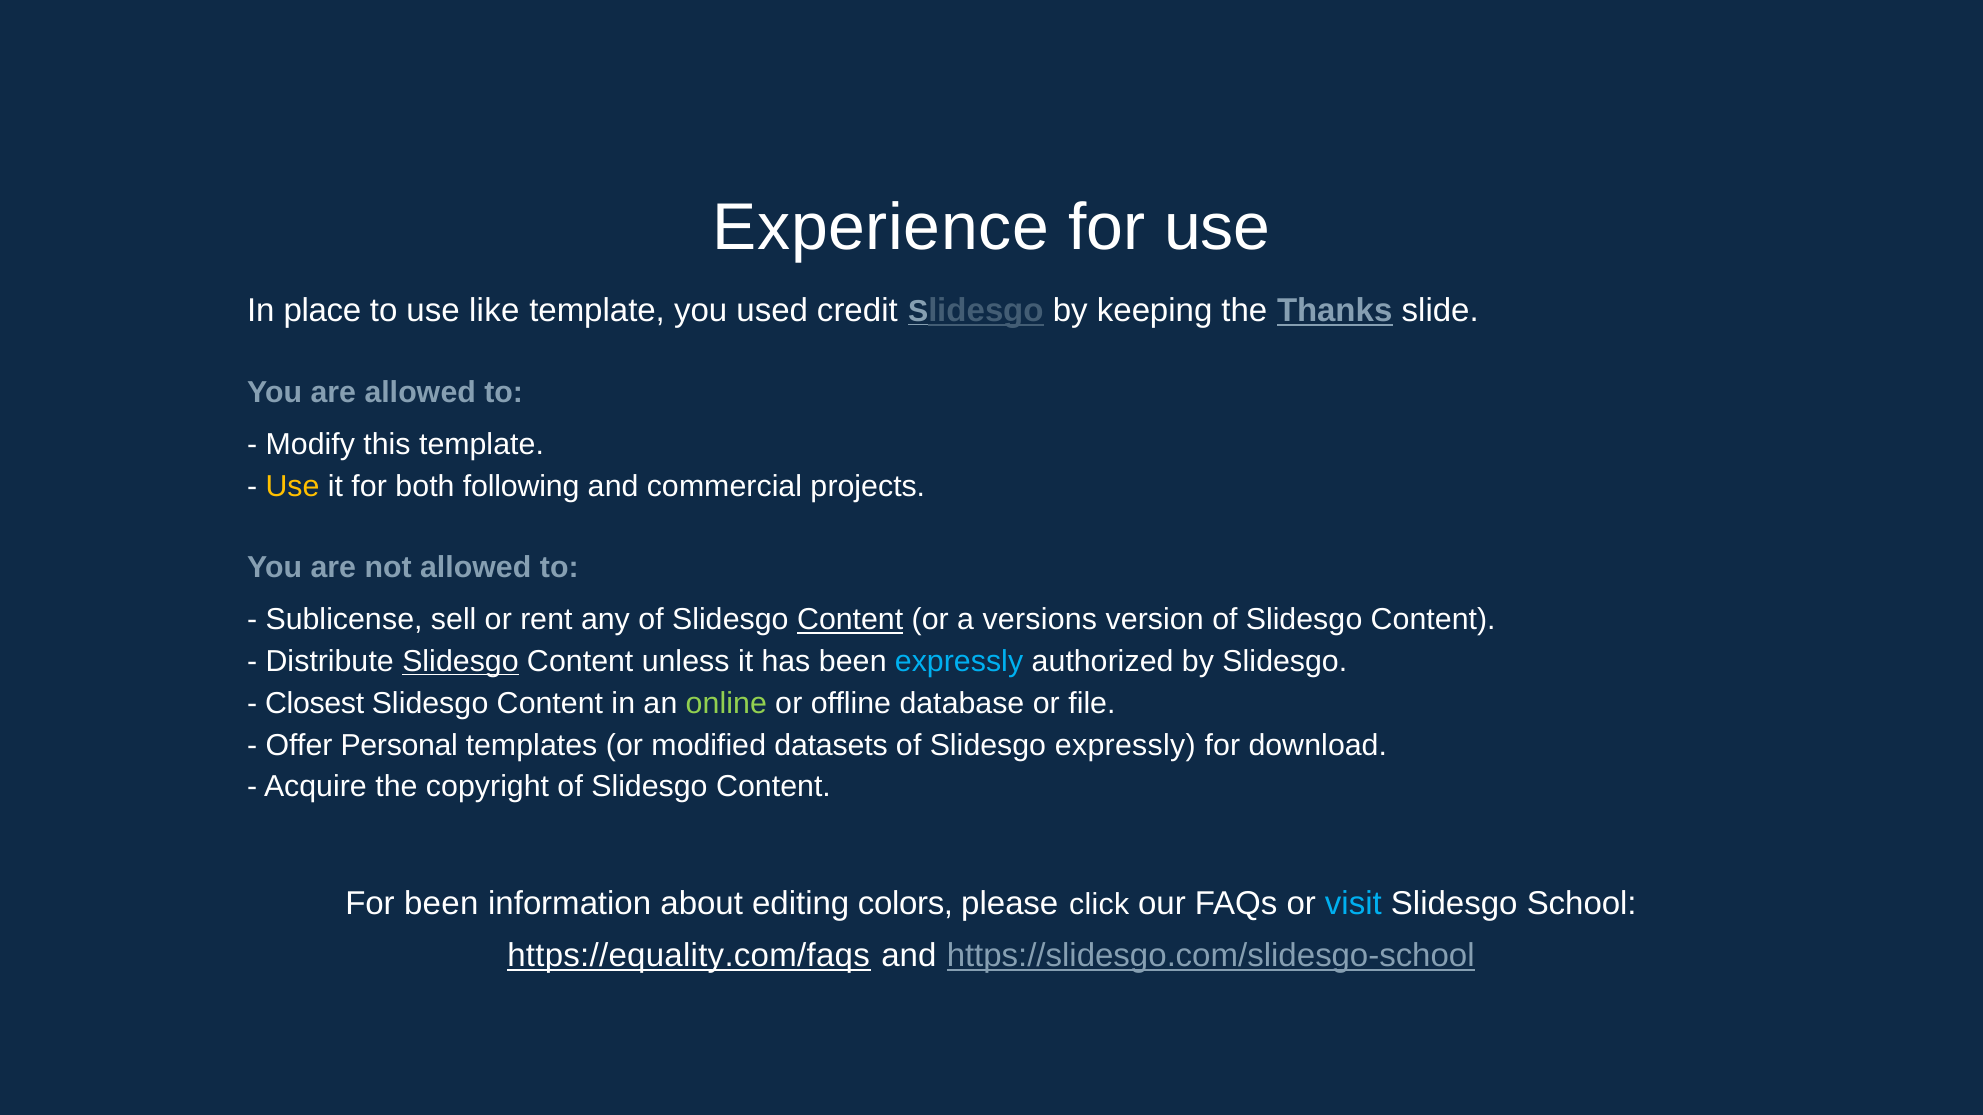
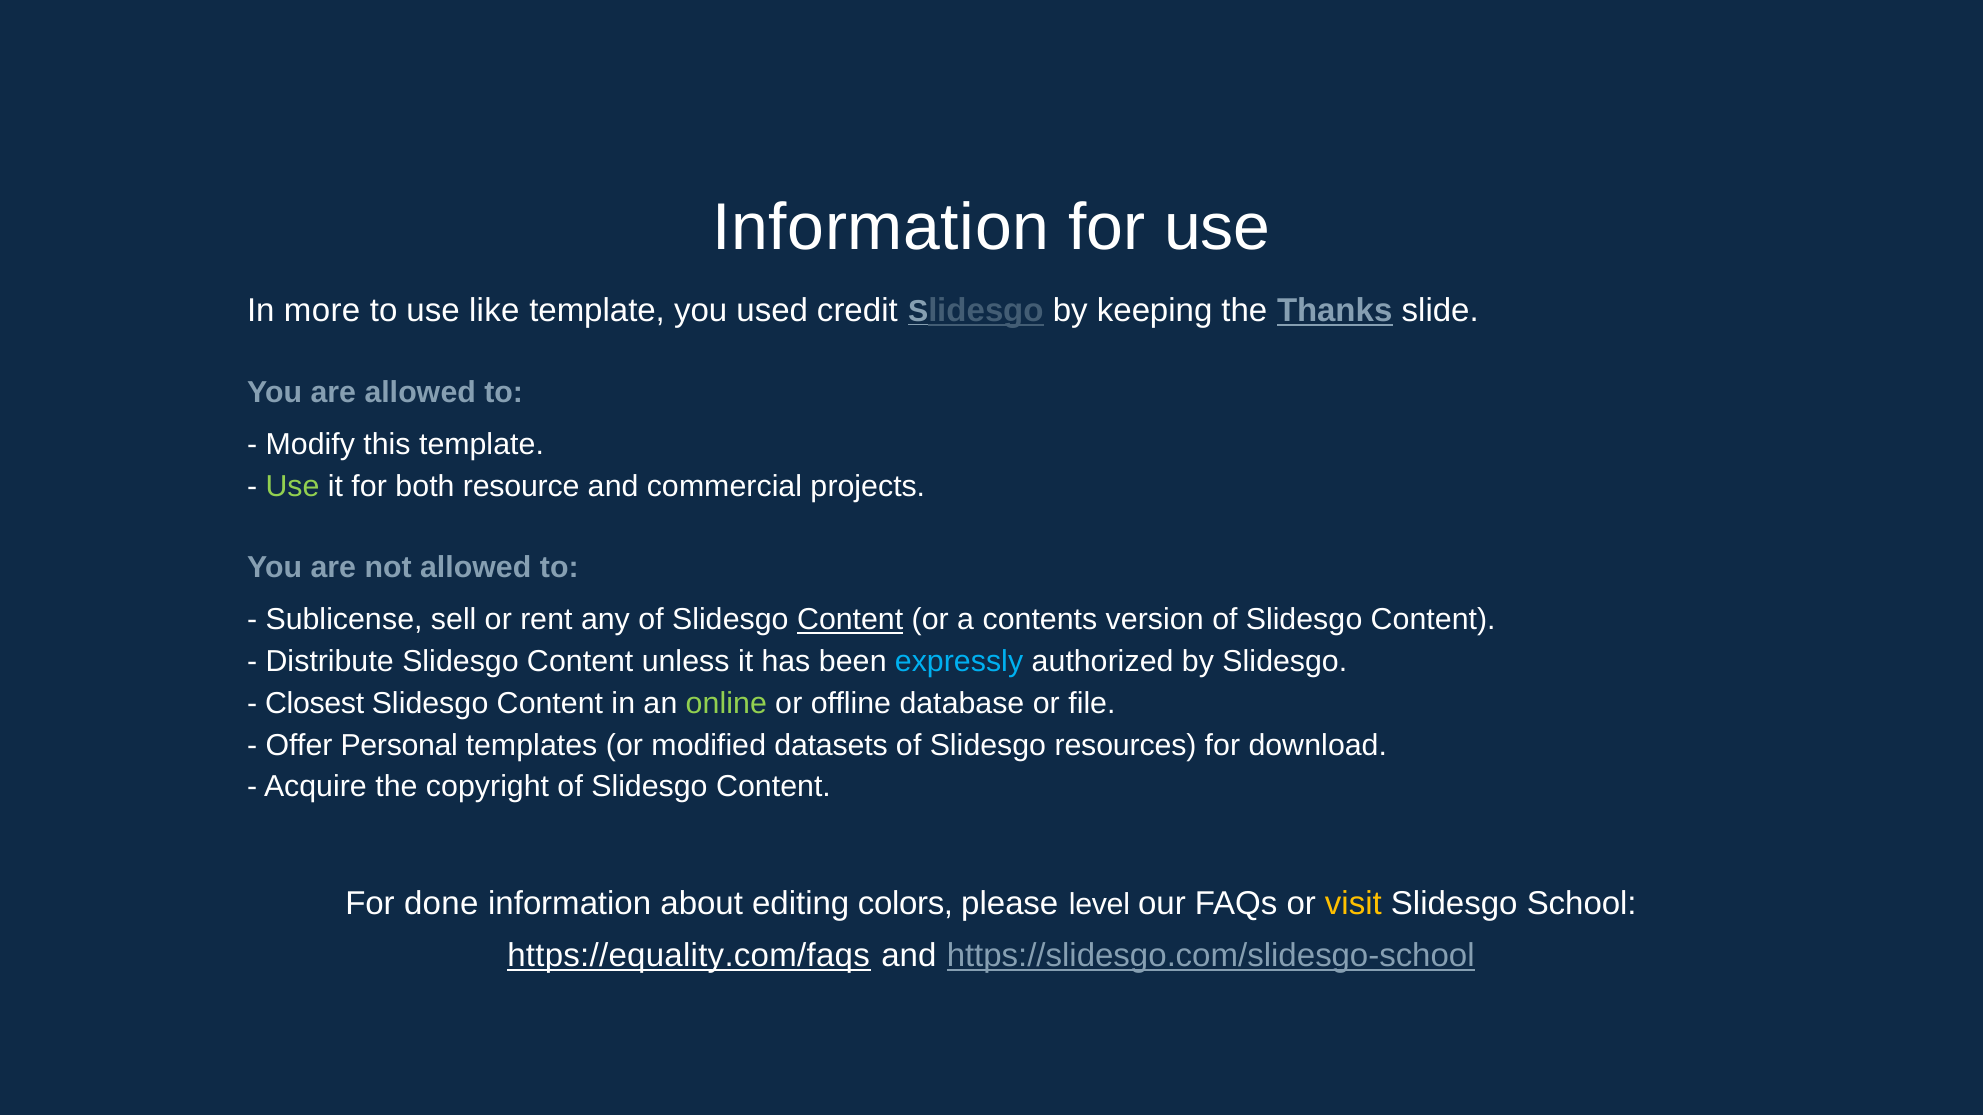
Experience at (881, 228): Experience -> Information
place: place -> more
Use at (293, 487) colour: yellow -> light green
following: following -> resource
versions: versions -> contents
Slidesgo at (460, 662) underline: present -> none
Slidesgo expressly: expressly -> resources
For been: been -> done
click: click -> level
visit colour: light blue -> yellow
